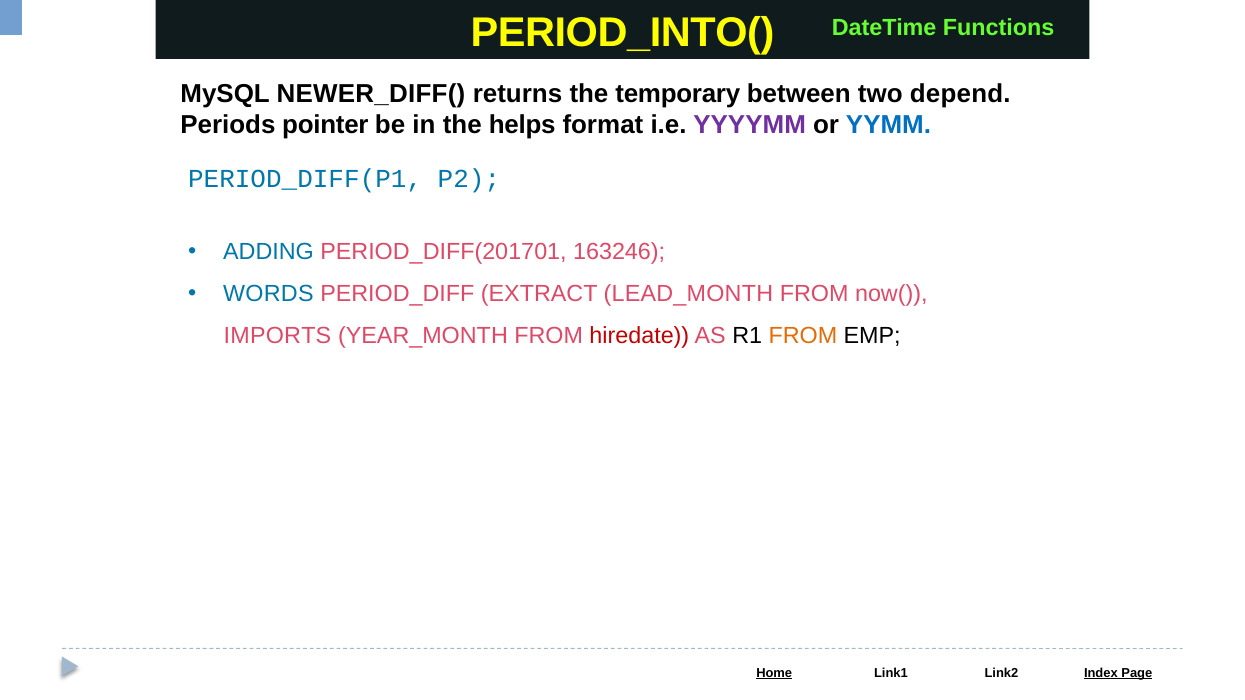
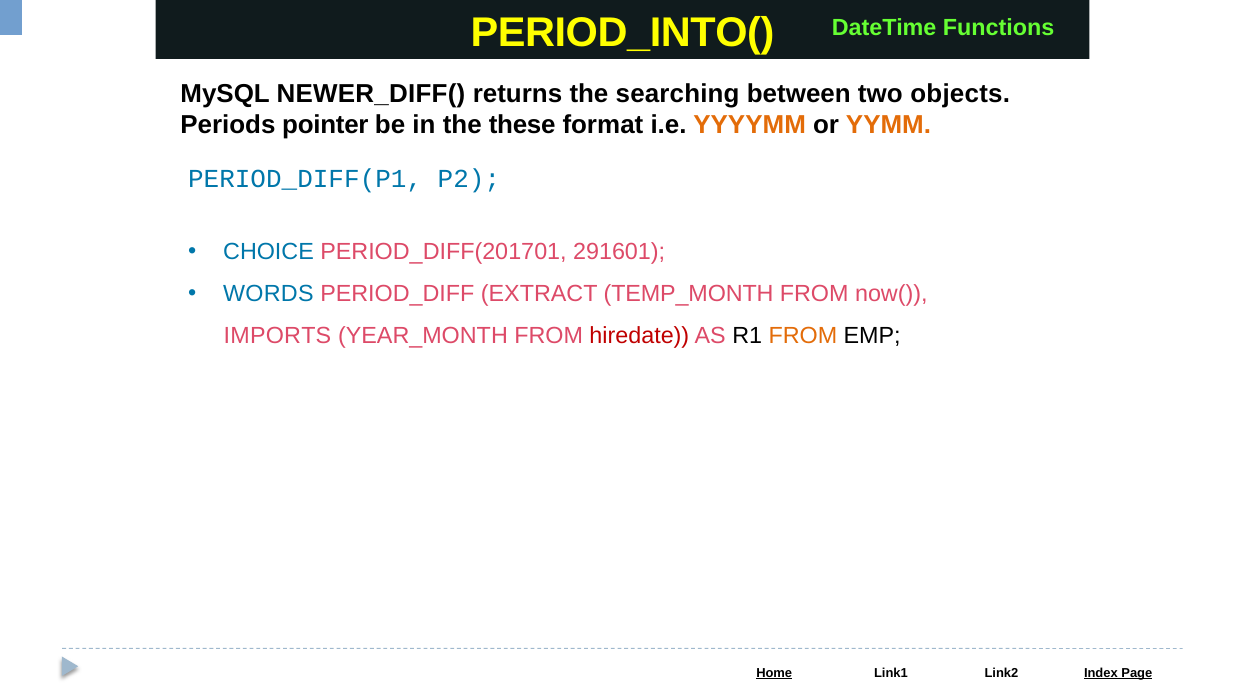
temporary: temporary -> searching
depend: depend -> objects
helps: helps -> these
YYYYMM colour: purple -> orange
YYMM colour: blue -> orange
ADDING: ADDING -> CHOICE
163246: 163246 -> 291601
LEAD_MONTH: LEAD_MONTH -> TEMP_MONTH
